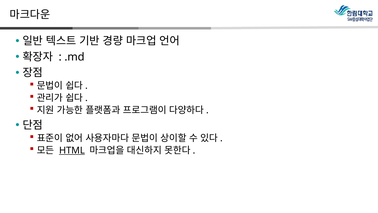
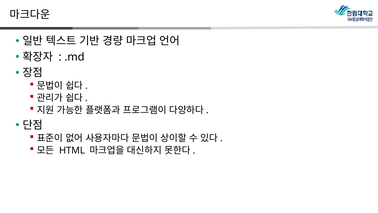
HTML underline: present -> none
